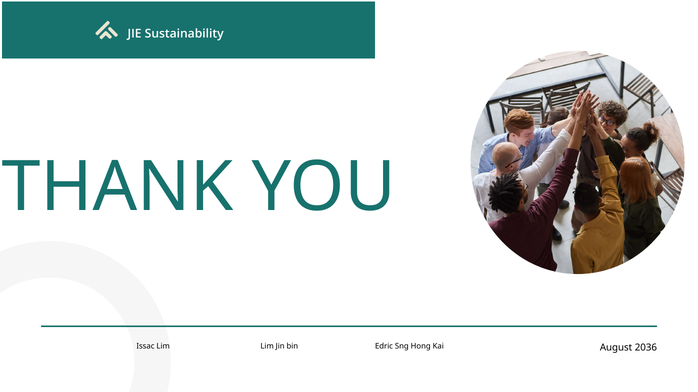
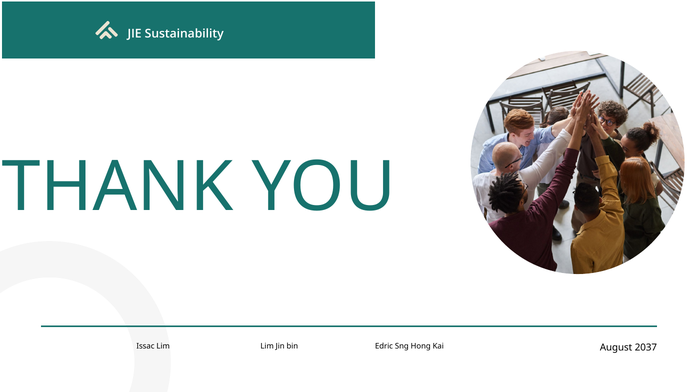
2036: 2036 -> 2037
